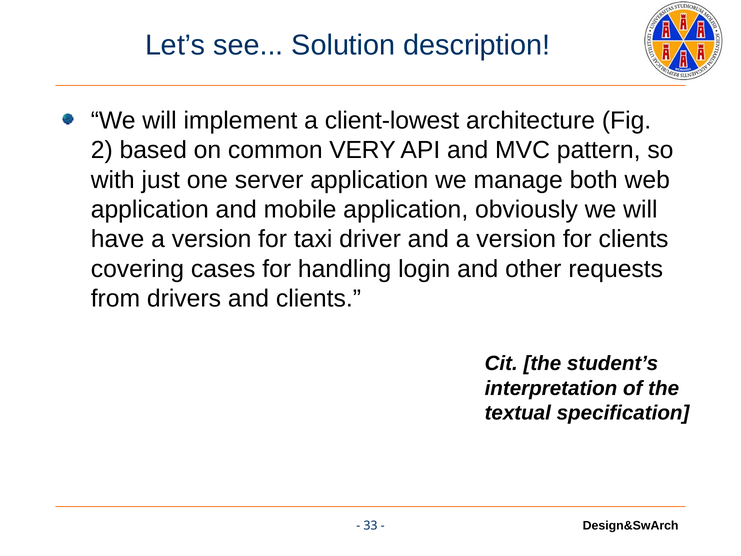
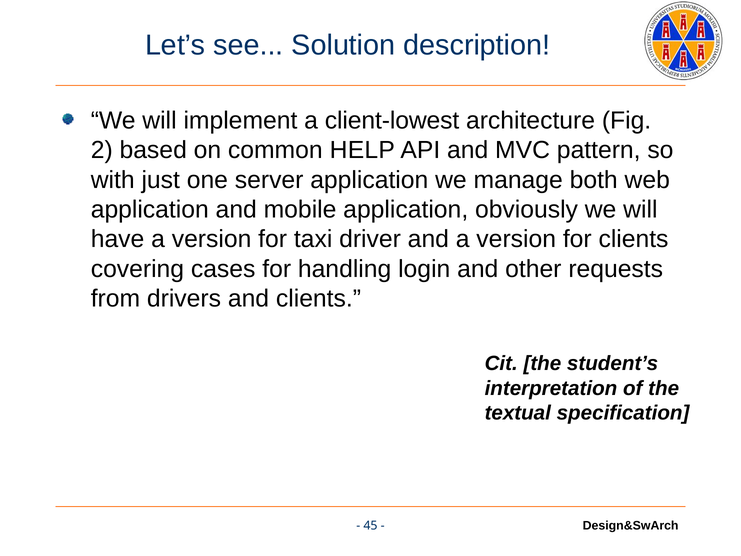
VERY: VERY -> HELP
33: 33 -> 45
